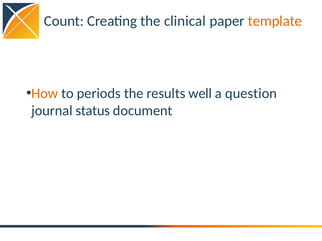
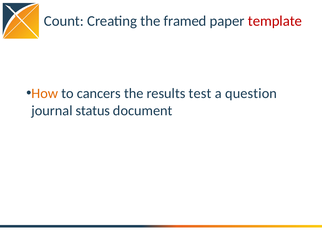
clinical: clinical -> framed
template colour: orange -> red
periods: periods -> cancers
well: well -> test
